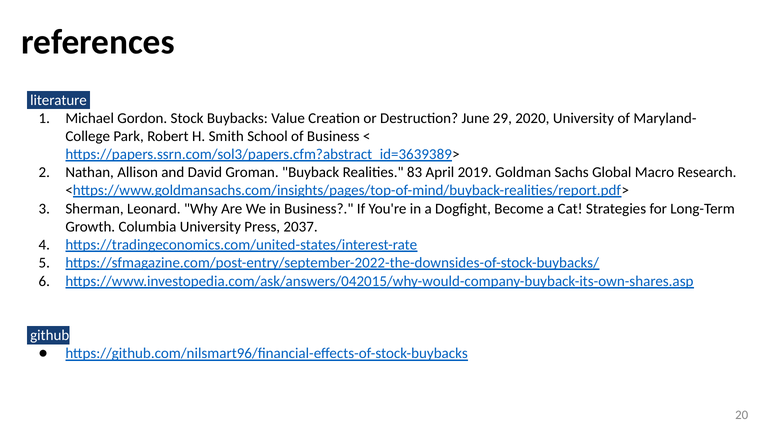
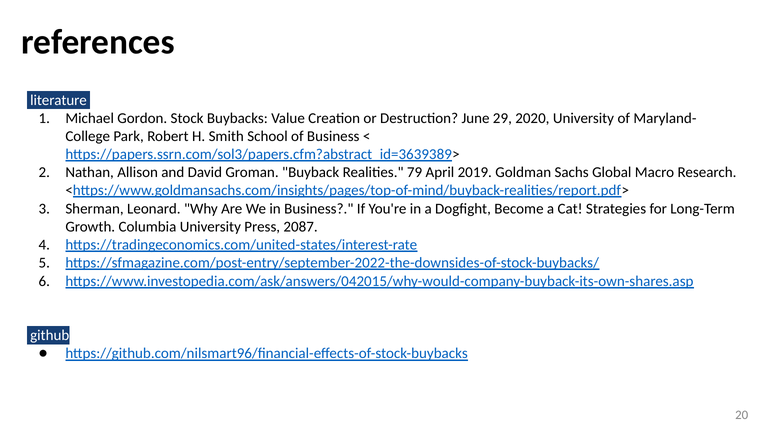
83: 83 -> 79
2037: 2037 -> 2087
